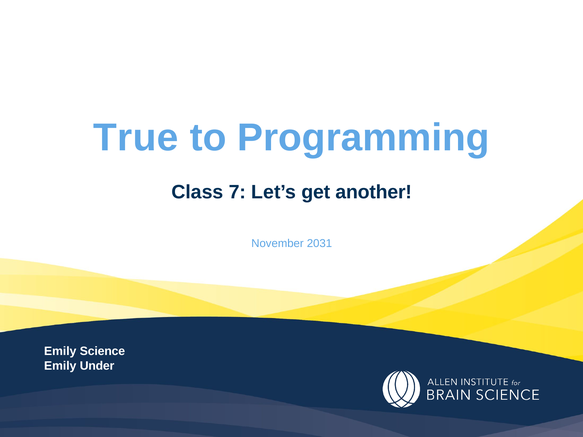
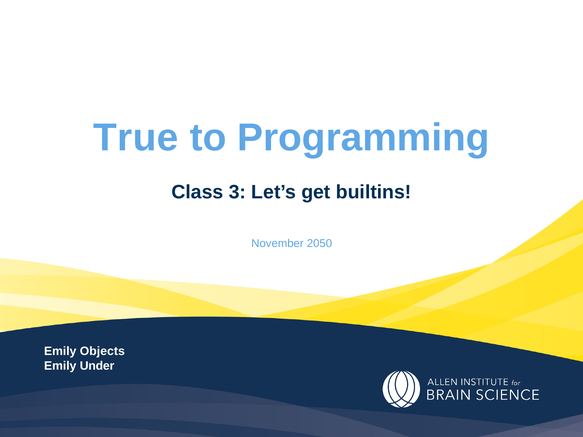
7: 7 -> 3
another: another -> builtins
2031: 2031 -> 2050
Science: Science -> Objects
